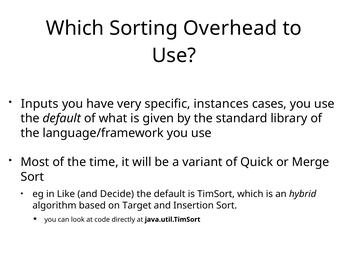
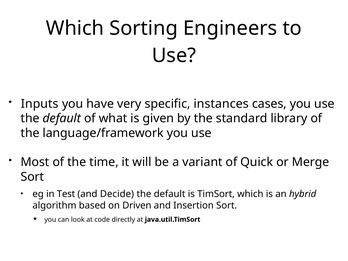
Overhead: Overhead -> Engineers
Like: Like -> Test
Target: Target -> Driven
